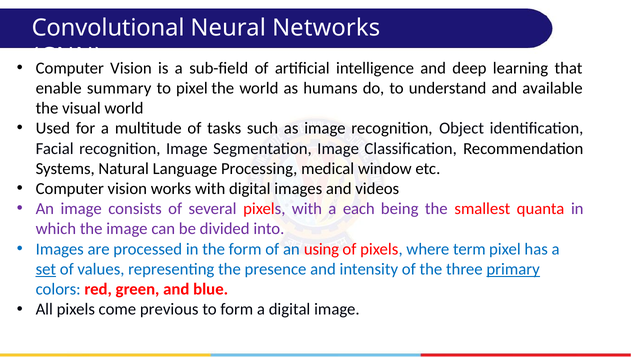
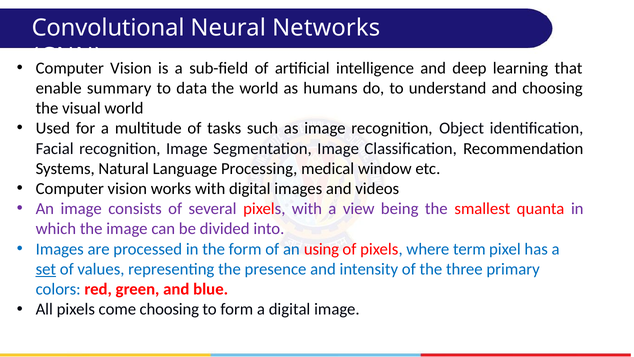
to pixel: pixel -> data
and available: available -> choosing
each: each -> view
primary underline: present -> none
come previous: previous -> choosing
